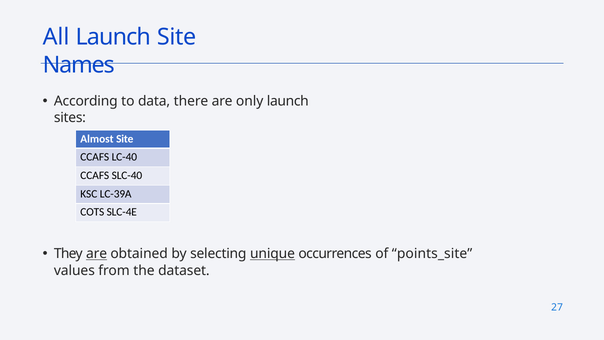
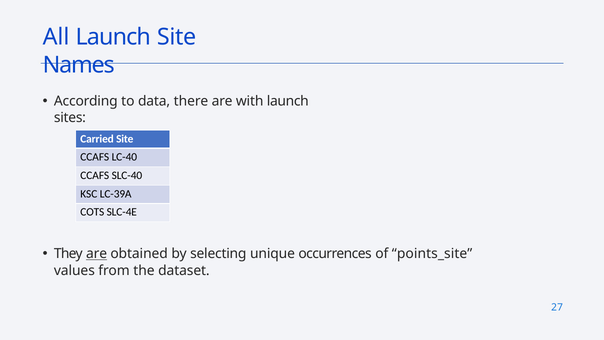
only: only -> with
Almost: Almost -> Carried
unique underline: present -> none
